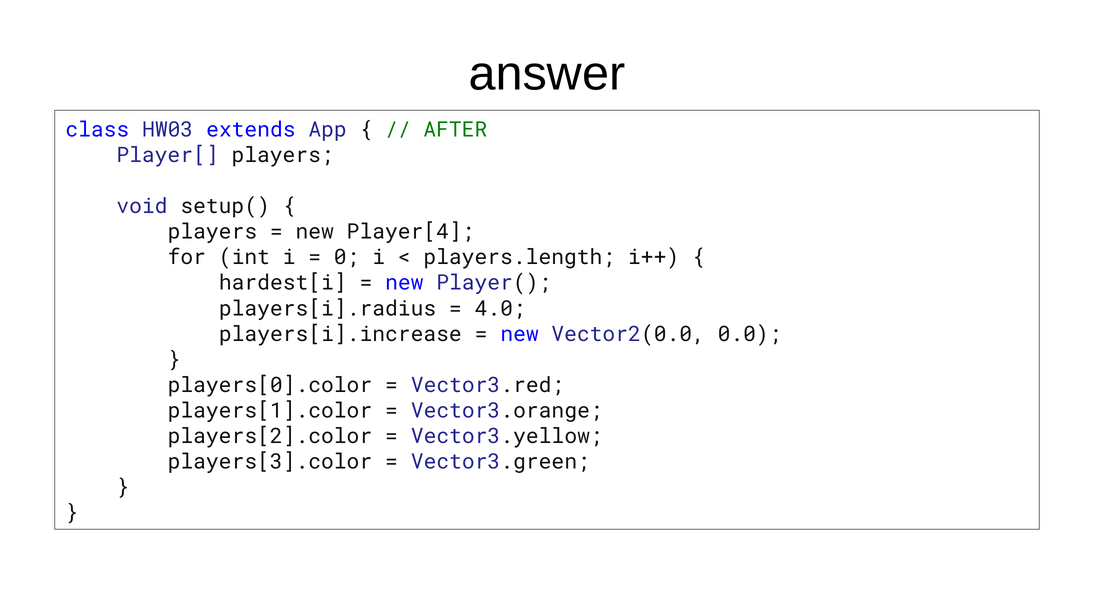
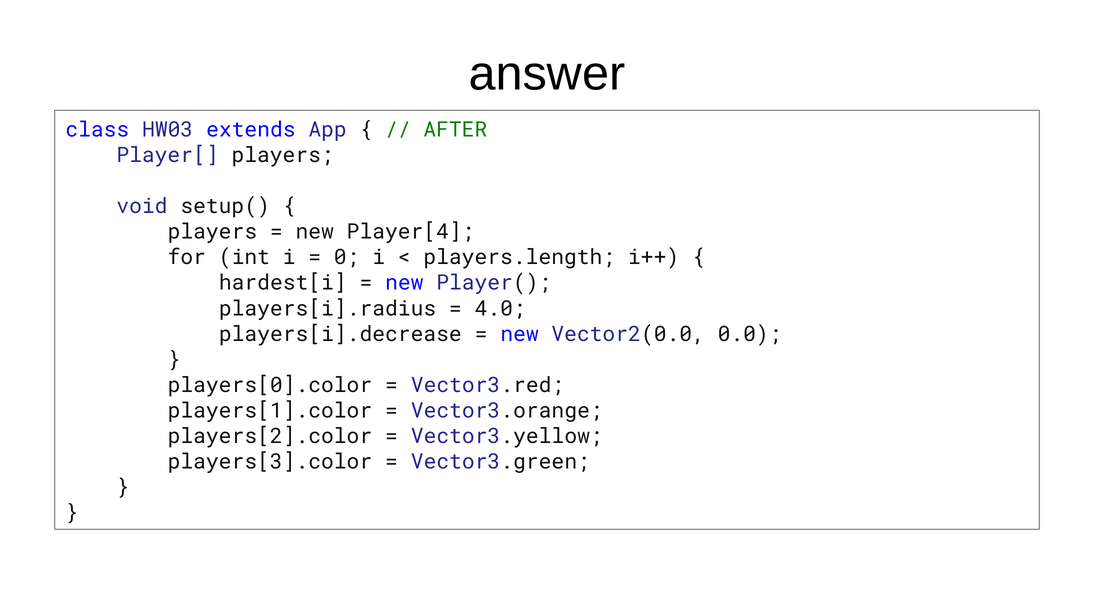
players[i].increase: players[i].increase -> players[i].decrease
